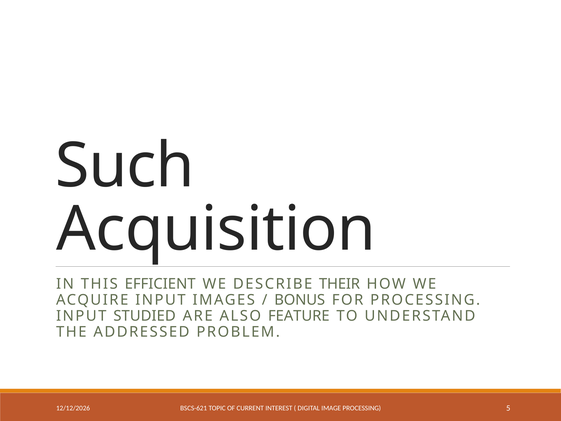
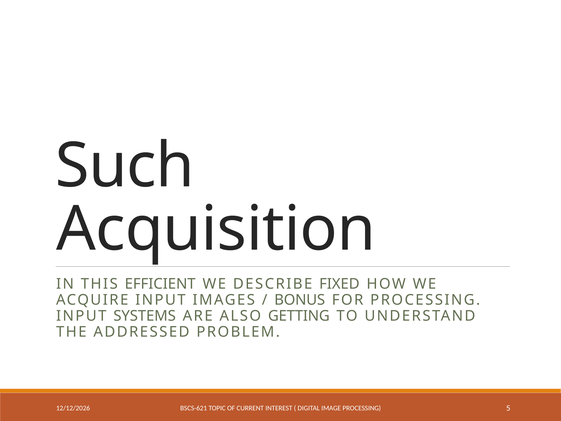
THEIR: THEIR -> FIXED
STUDIED: STUDIED -> SYSTEMS
FEATURE: FEATURE -> GETTING
